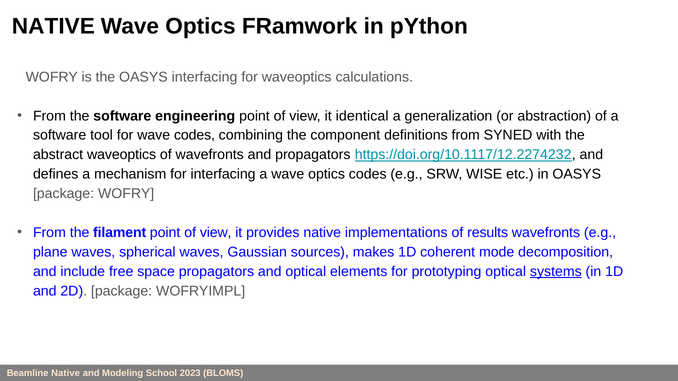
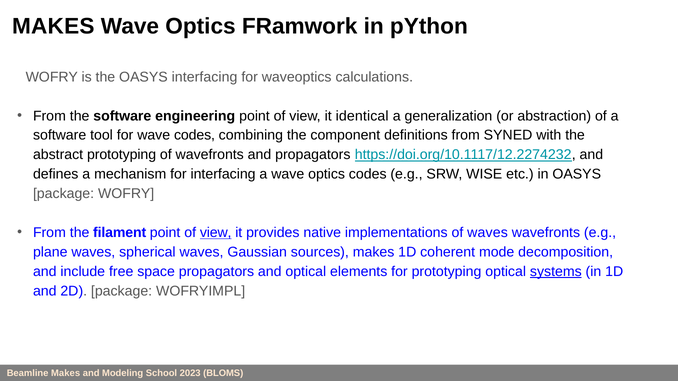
NATIVE at (53, 26): NATIVE -> MAKES
abstract waveoptics: waveoptics -> prototyping
view at (216, 233) underline: none -> present
of results: results -> waves
Native at (66, 373): Native -> Makes
